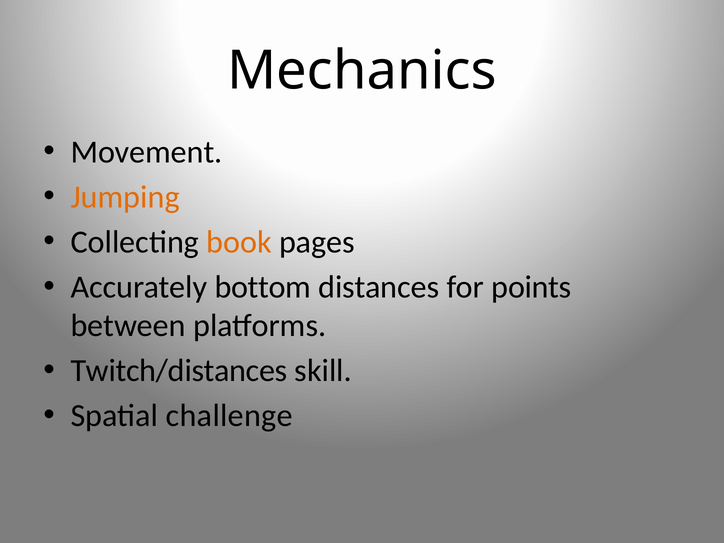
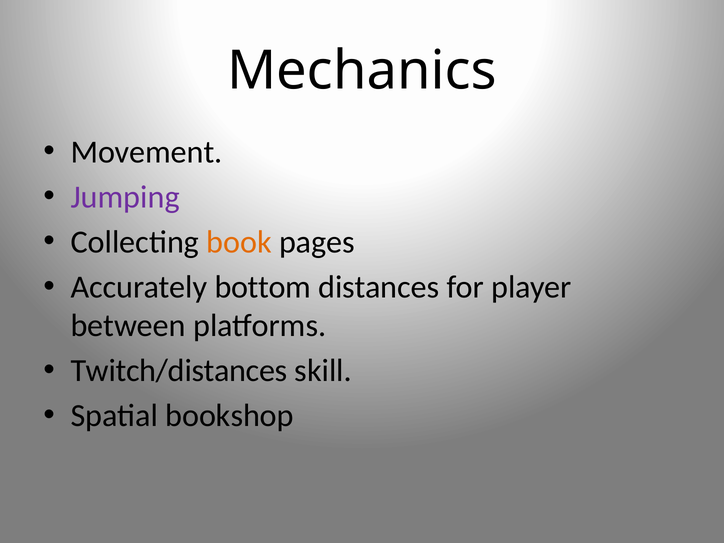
Jumping colour: orange -> purple
points: points -> player
challenge: challenge -> bookshop
